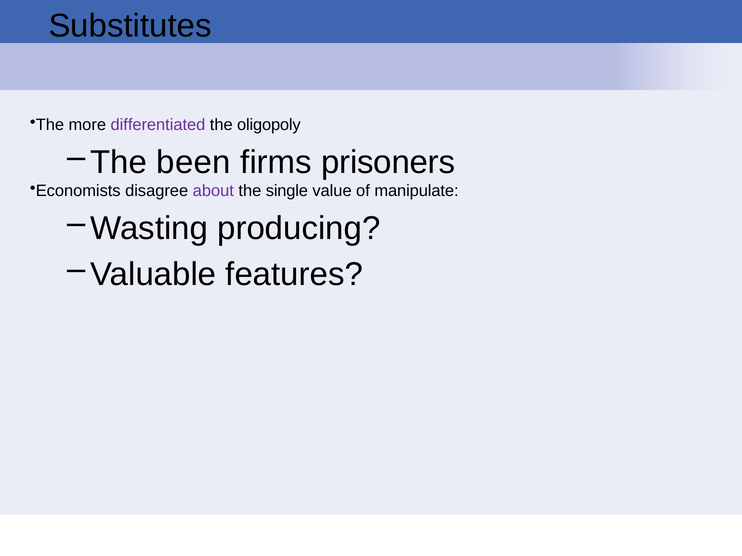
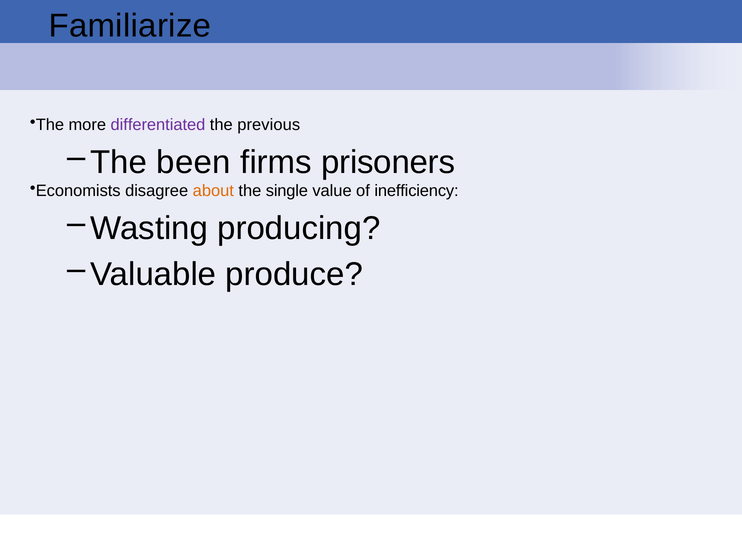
Substitutes: Substitutes -> Familiarize
oligopoly: oligopoly -> previous
about colour: purple -> orange
manipulate: manipulate -> inefficiency
features: features -> produce
